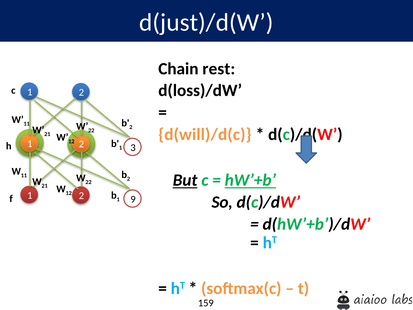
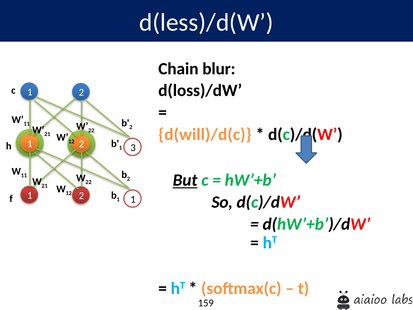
d(just)/d(W: d(just)/d(W -> d(less)/d(W
rest: rest -> blur
hW’+b underline: present -> none
9 at (133, 199): 9 -> 1
